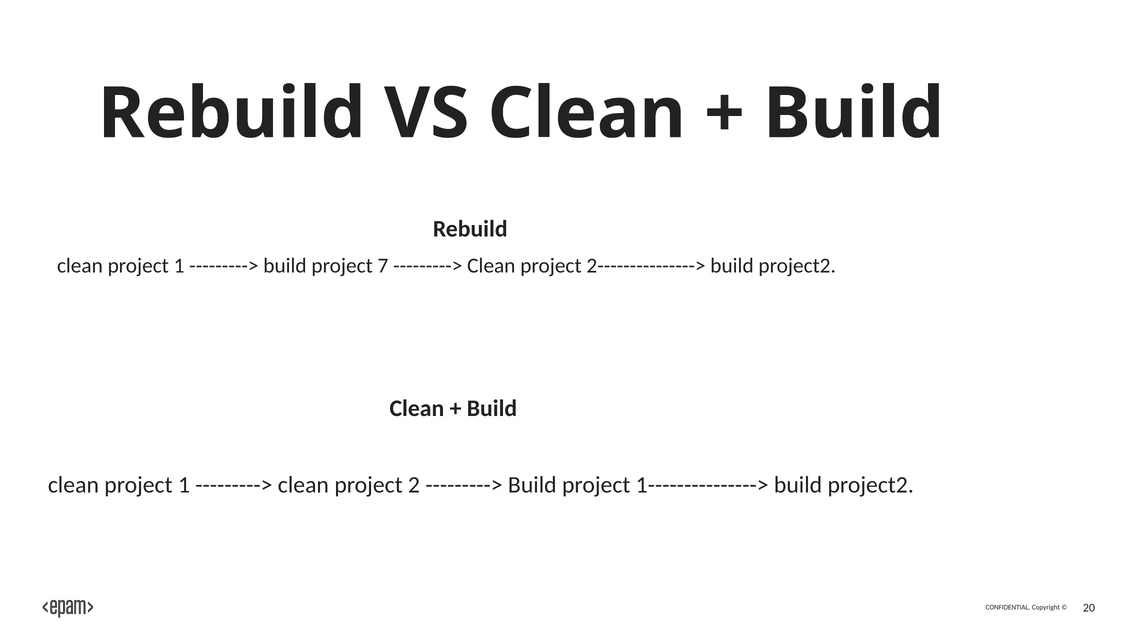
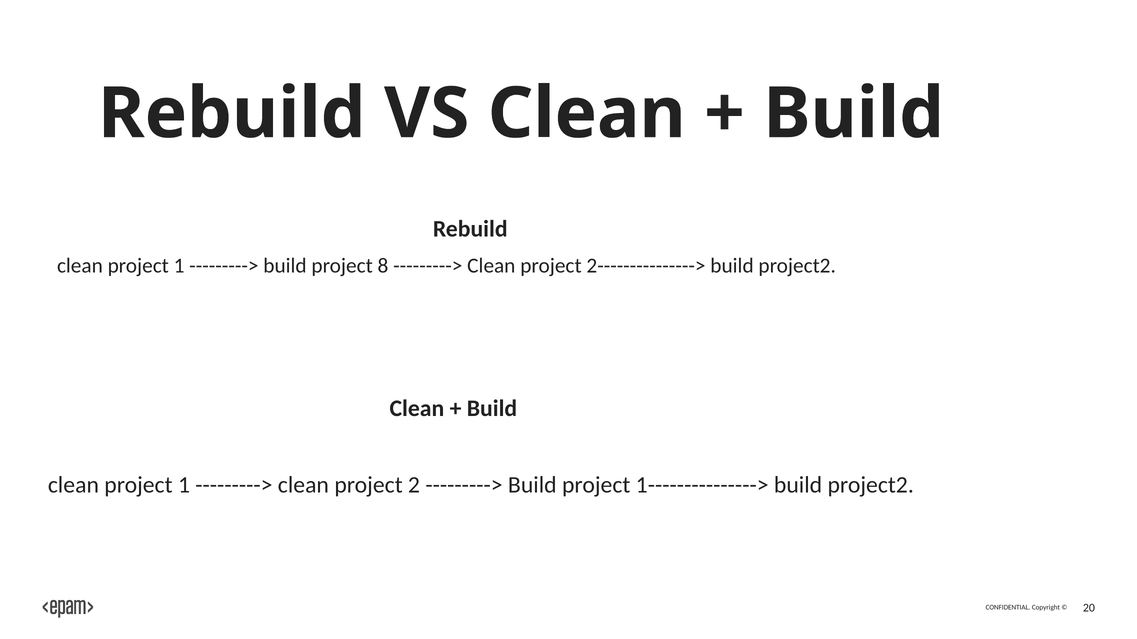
7: 7 -> 8
